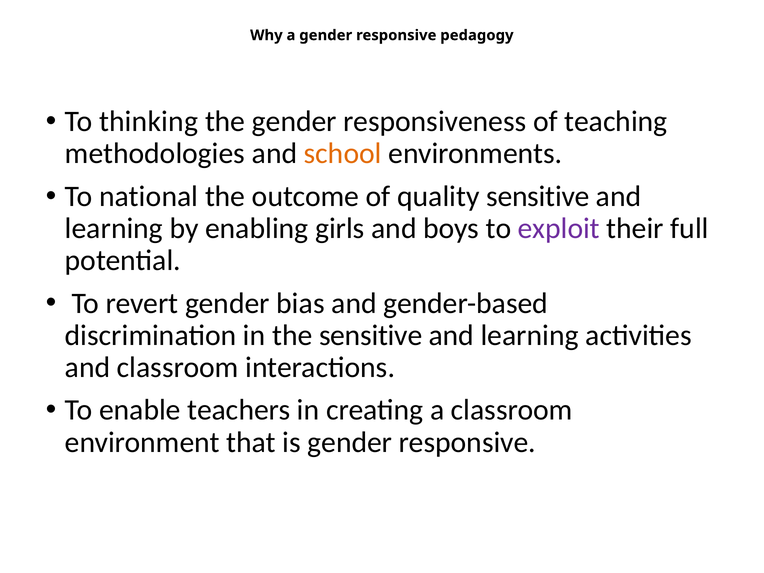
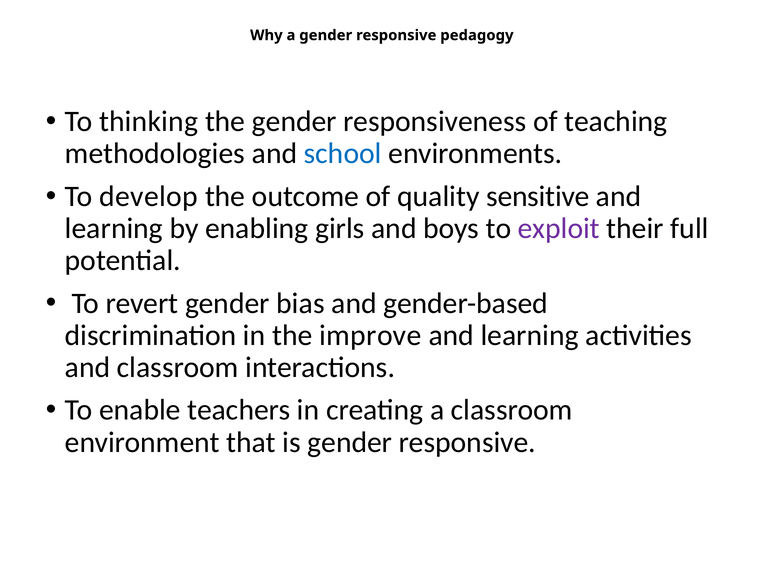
school colour: orange -> blue
national: national -> develop
the sensitive: sensitive -> improve
